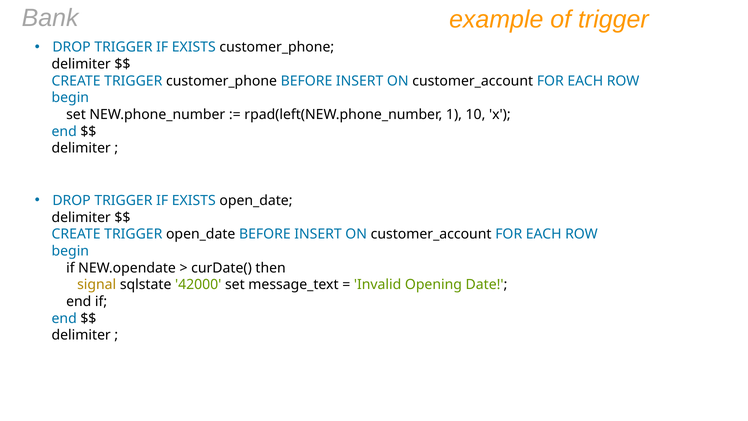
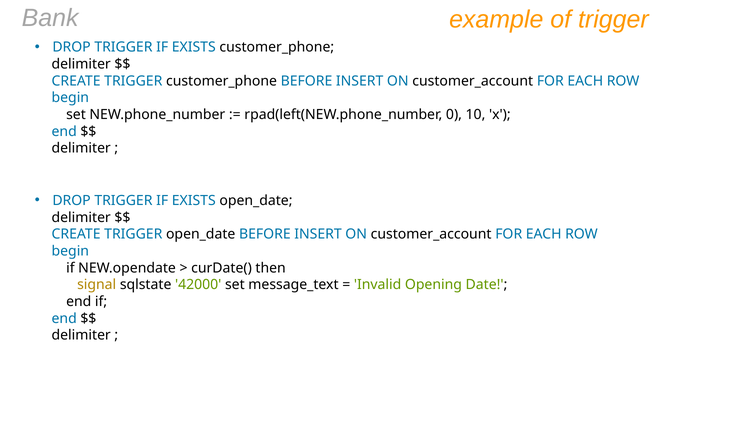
1: 1 -> 0
